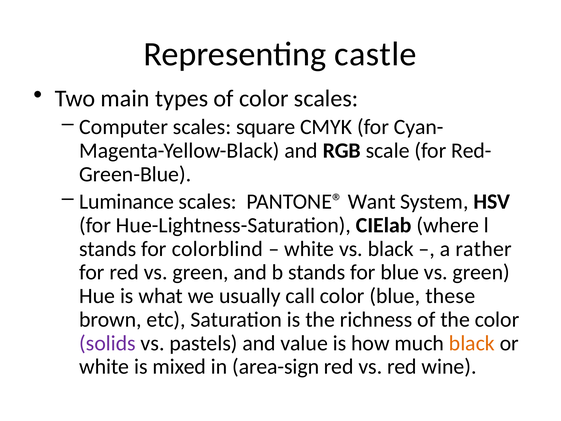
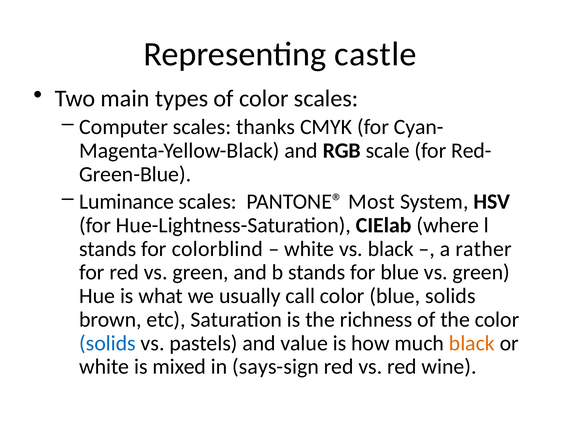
square: square -> thanks
Want: Want -> Most
blue these: these -> solids
solids at (108, 343) colour: purple -> blue
area-sign: area-sign -> says-sign
